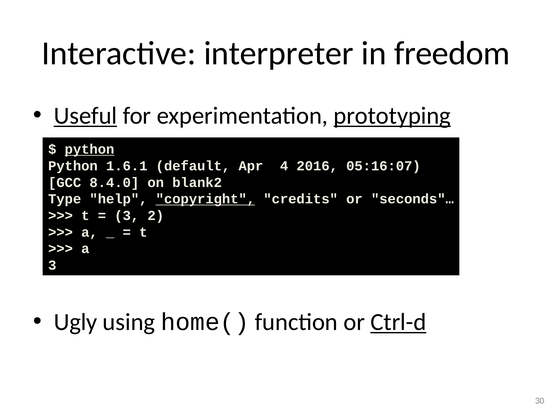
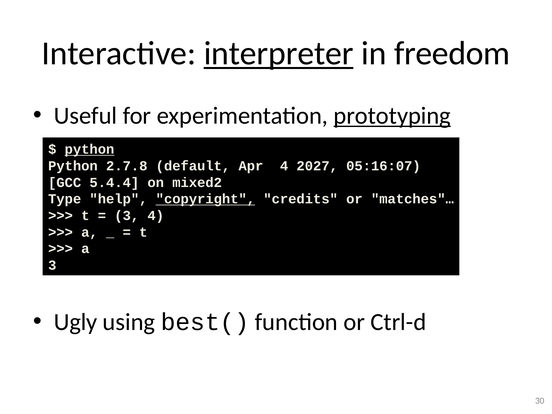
interpreter underline: none -> present
Useful underline: present -> none
1.6.1: 1.6.1 -> 2.7.8
2016: 2016 -> 2027
8.4.0: 8.4.0 -> 5.4.4
blank2: blank2 -> mixed2
seconds"…: seconds"… -> matches"…
3 2: 2 -> 4
home(: home( -> best(
Ctrl-d underline: present -> none
